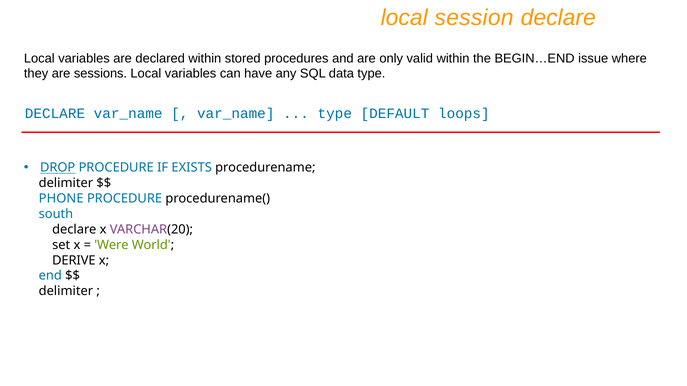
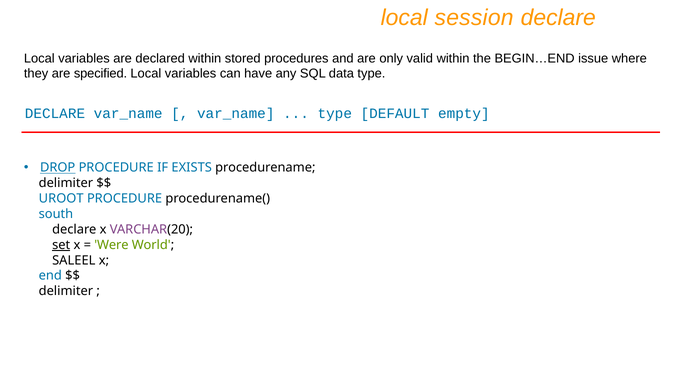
sessions: sessions -> specified
loops: loops -> empty
PHONE: PHONE -> UROOT
set underline: none -> present
DERIVE: DERIVE -> SALEEL
